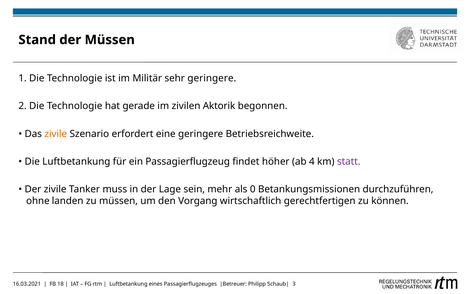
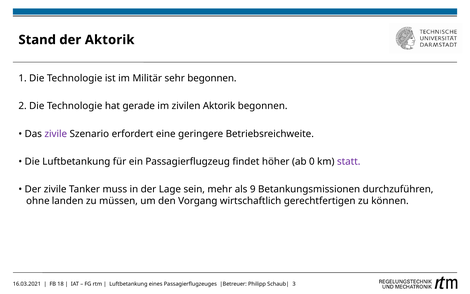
der Müssen: Müssen -> Aktorik
sehr geringere: geringere -> begonnen
zivile at (56, 134) colour: orange -> purple
4: 4 -> 0
0: 0 -> 9
